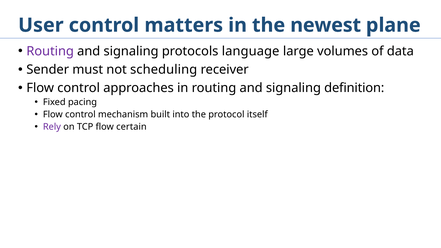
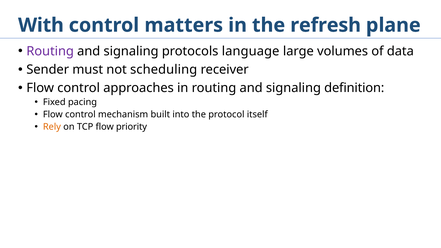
User: User -> With
newest: newest -> refresh
Rely colour: purple -> orange
certain: certain -> priority
